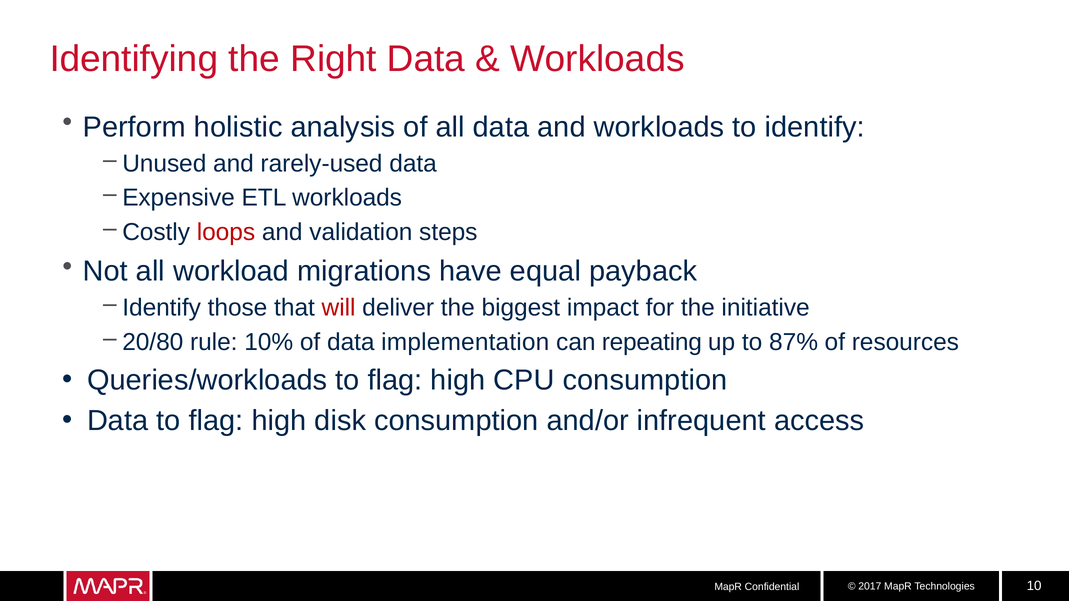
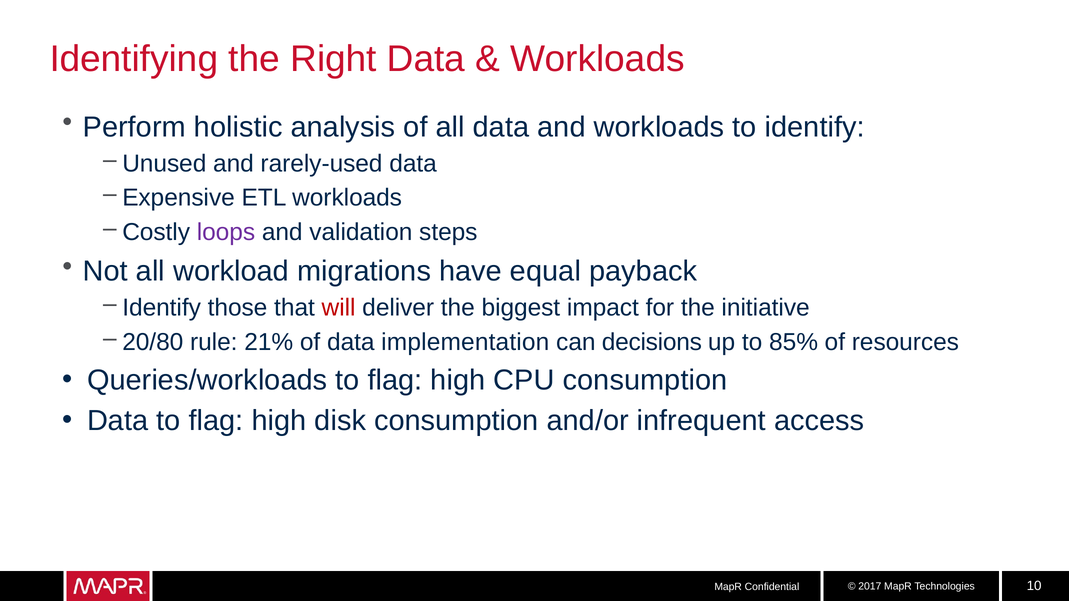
loops colour: red -> purple
10%: 10% -> 21%
repeating: repeating -> decisions
87%: 87% -> 85%
